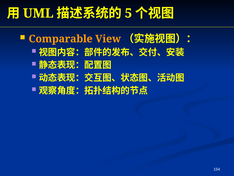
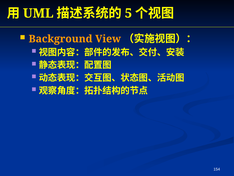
Comparable: Comparable -> Background
